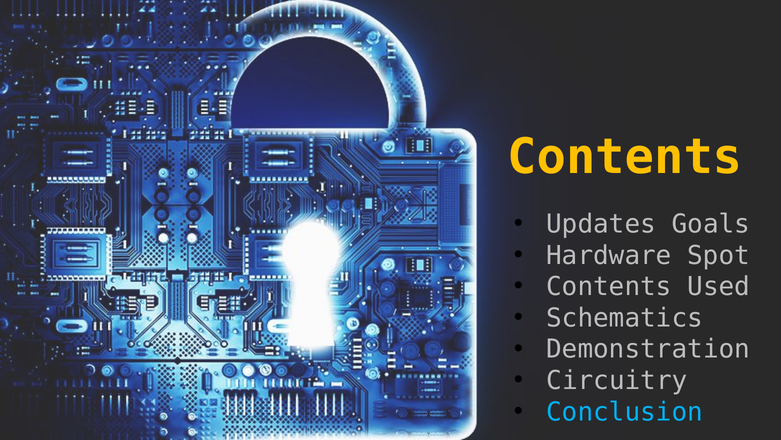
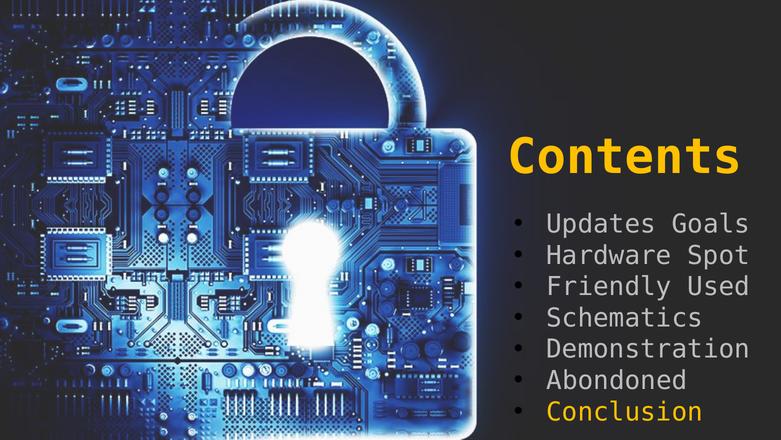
Contents at (609, 286): Contents -> Friendly
Circuitry: Circuitry -> Abondoned
Conclusion colour: light blue -> yellow
